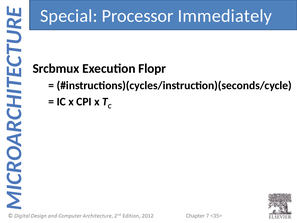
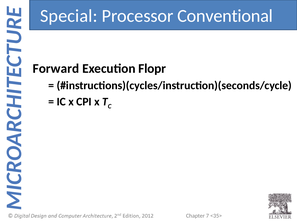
Immediately: Immediately -> Conventional
Srcbmux: Srcbmux -> Forward
